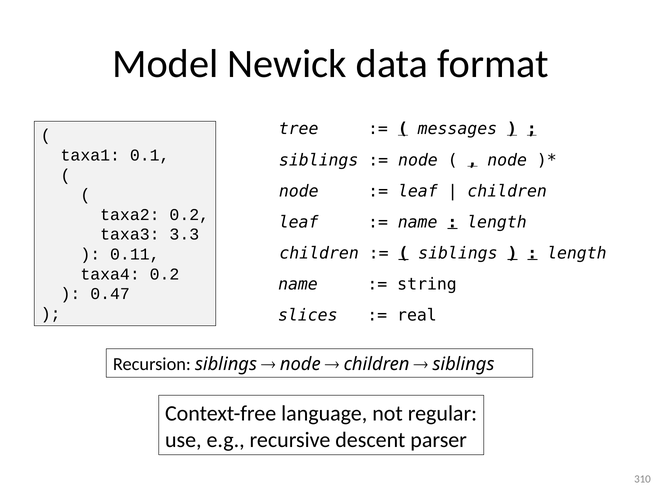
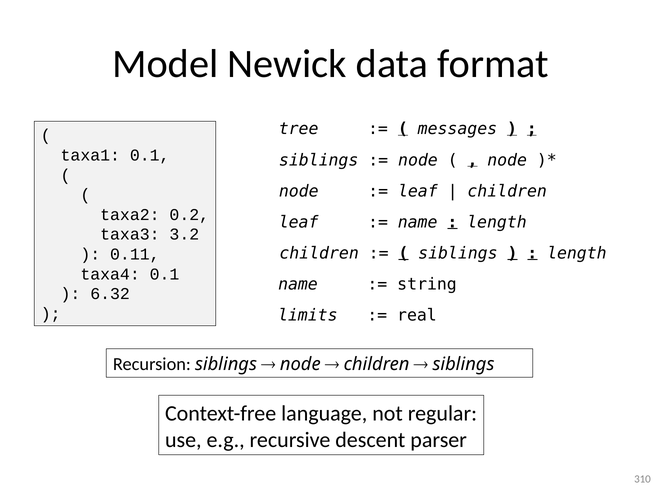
3.3: 3.3 -> 3.2
taxa4 0.2: 0.2 -> 0.1
0.47: 0.47 -> 6.32
slices: slices -> limits
